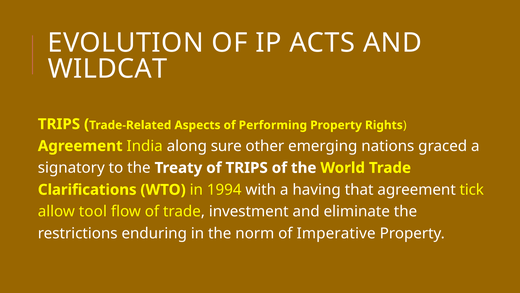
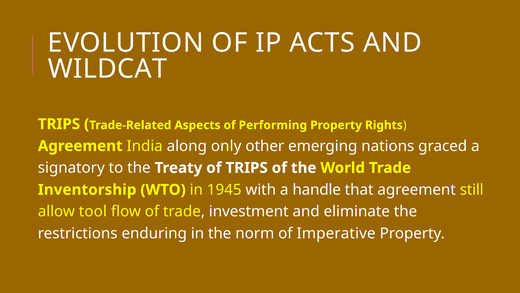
sure: sure -> only
Clarifications: Clarifications -> Inventorship
1994: 1994 -> 1945
having: having -> handle
tick: tick -> still
